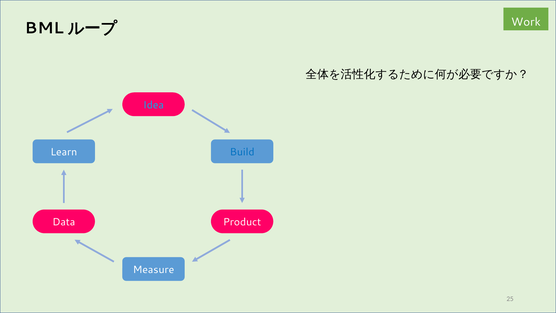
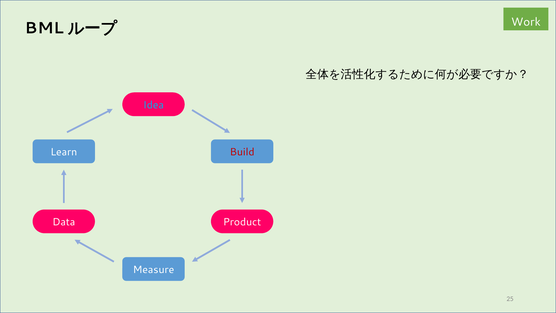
Build colour: blue -> red
